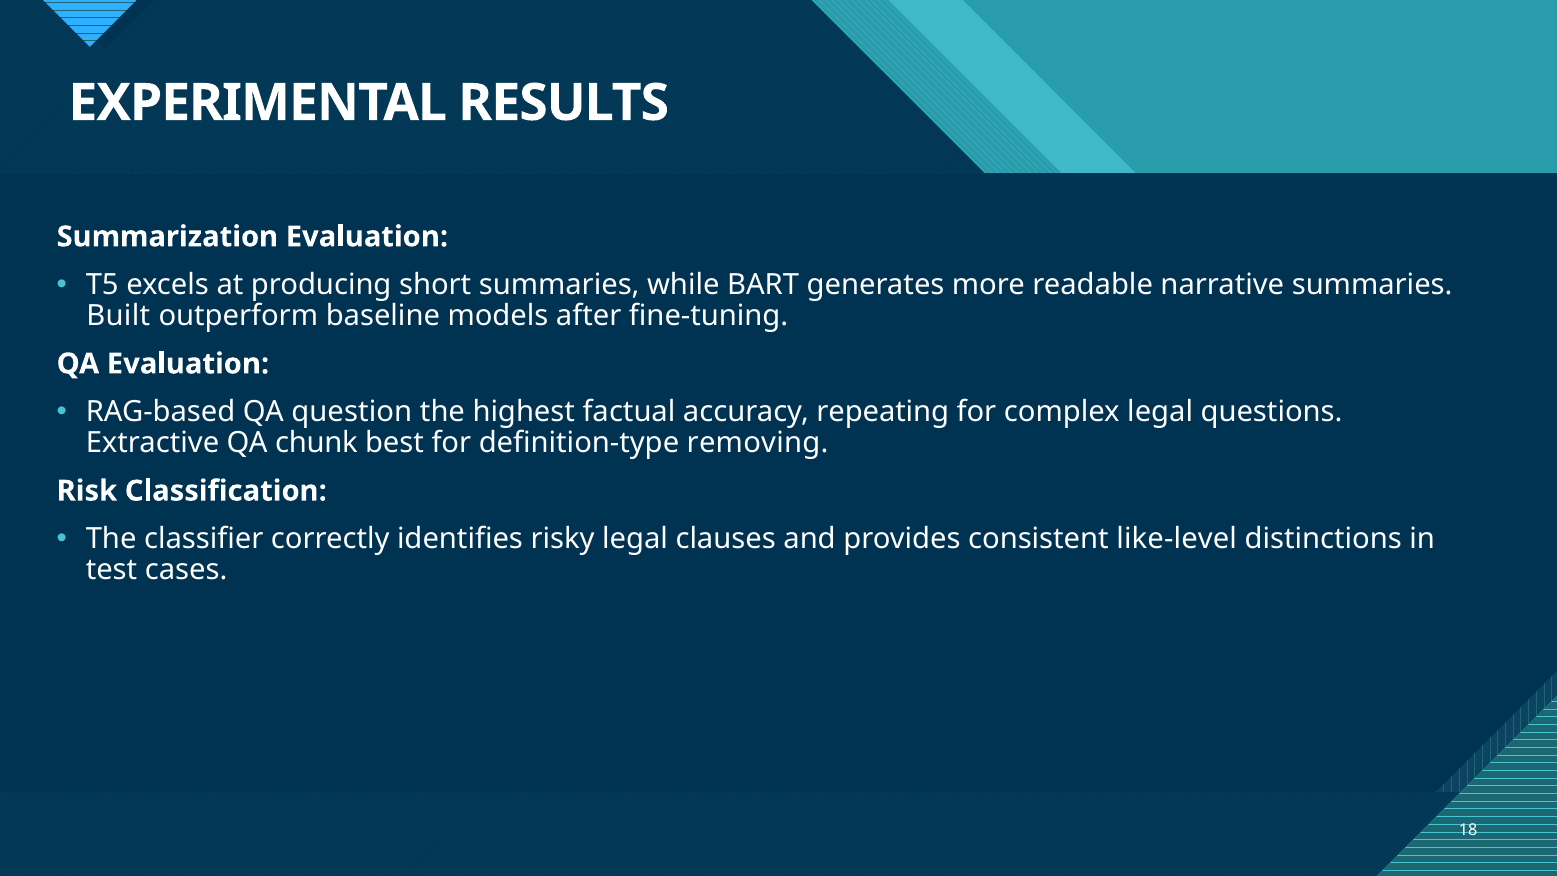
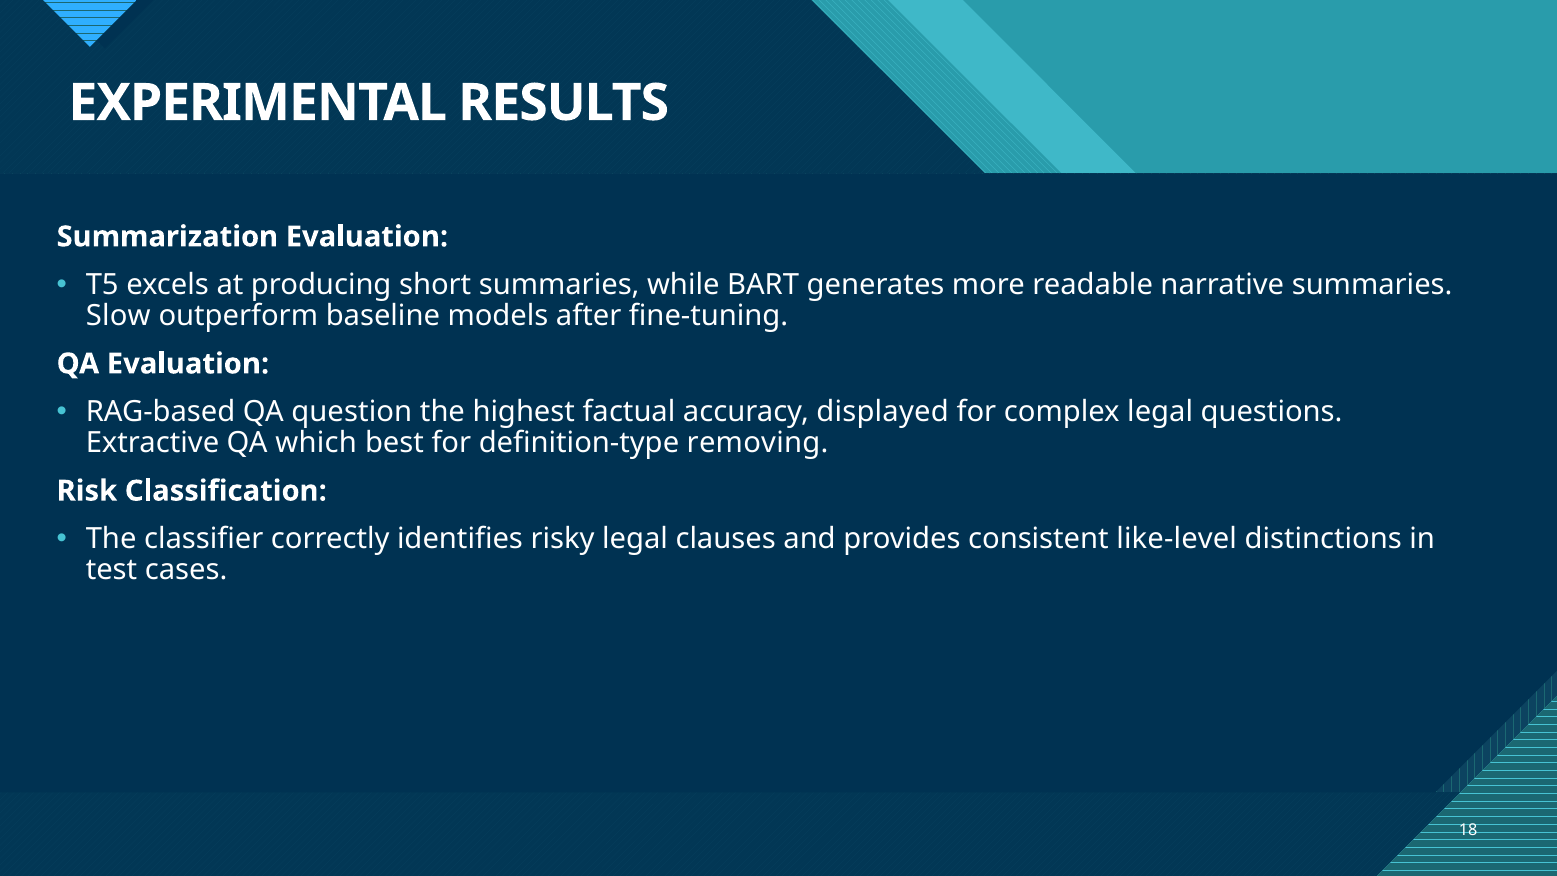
Built: Built -> Slow
repeating: repeating -> displayed
chunk: chunk -> which
